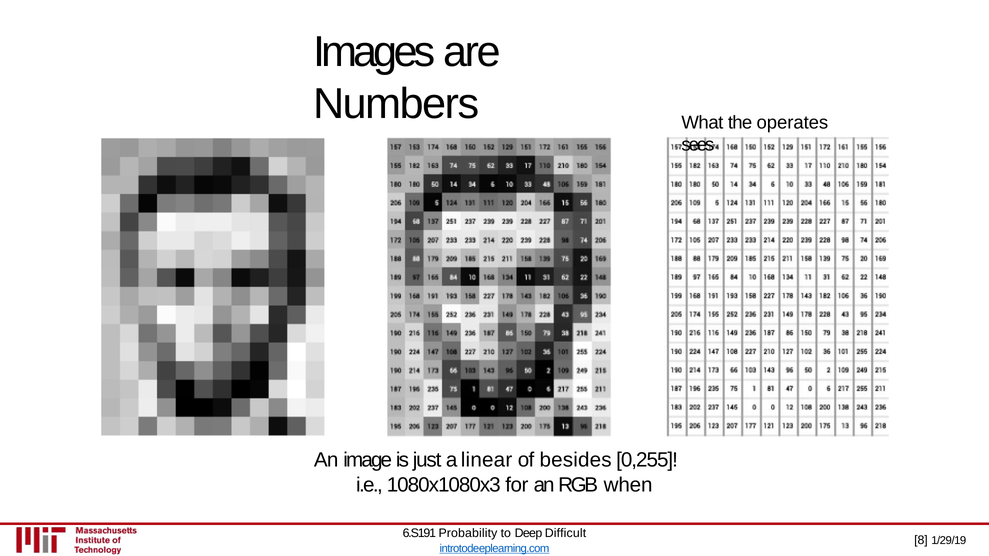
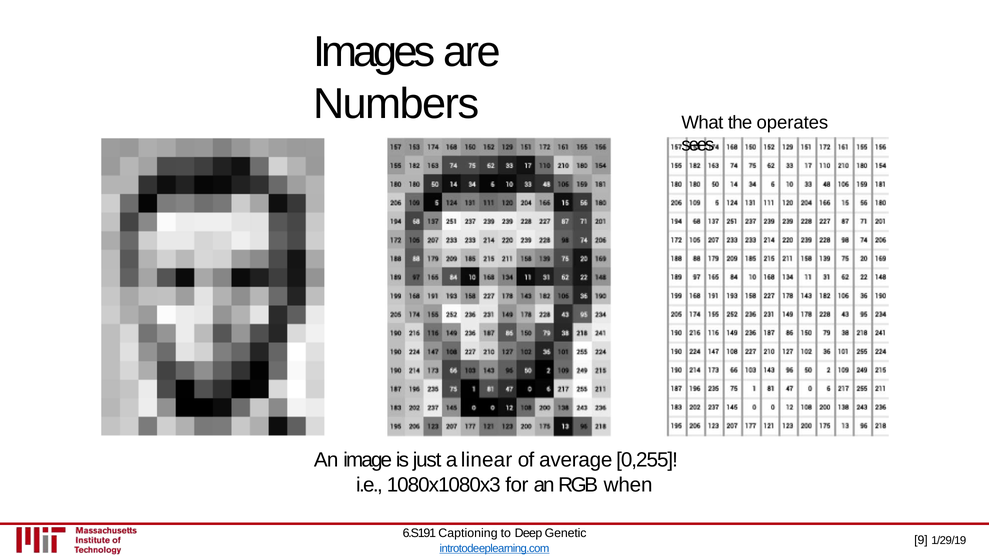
besides: besides -> average
Probability: Probability -> Captioning
Difficult: Difficult -> Genetic
8: 8 -> 9
